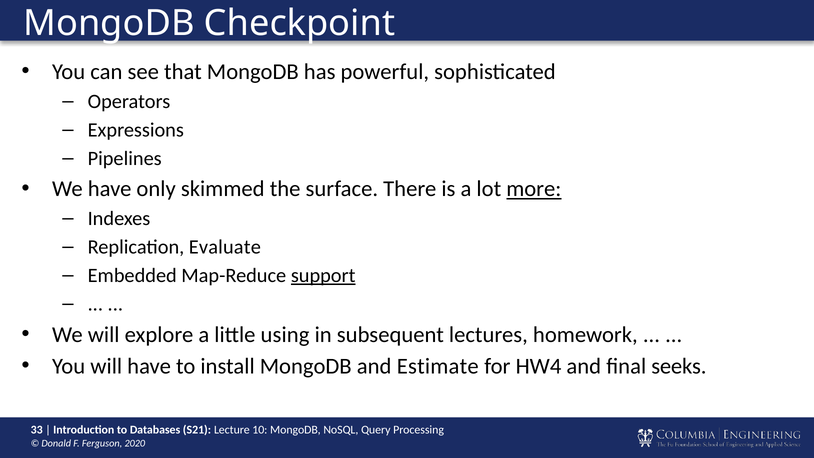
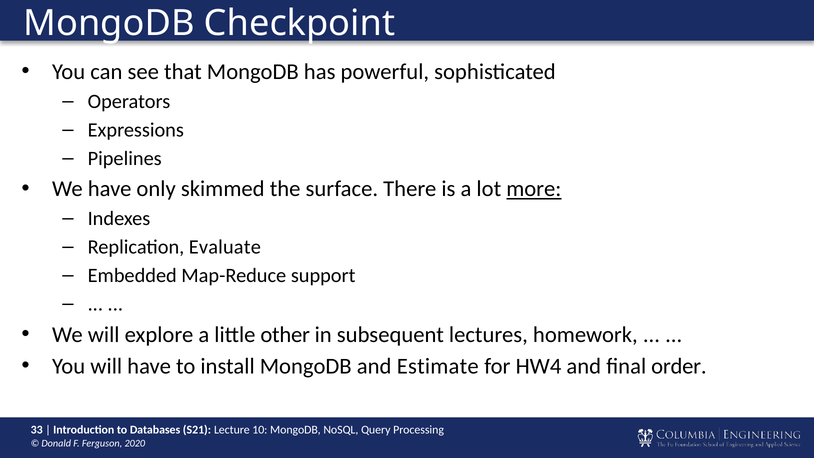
support underline: present -> none
using: using -> other
seeks: seeks -> order
